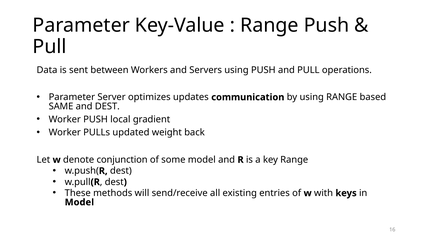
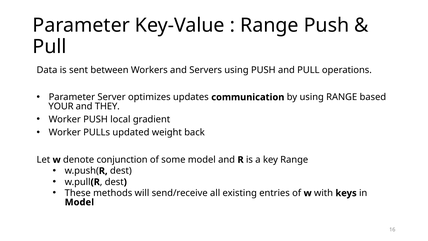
SAME: SAME -> YOUR
and DEST: DEST -> THEY
